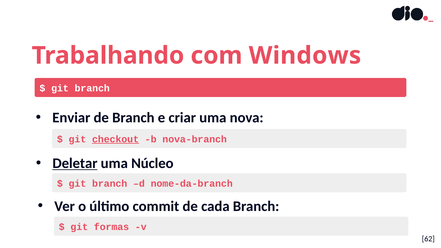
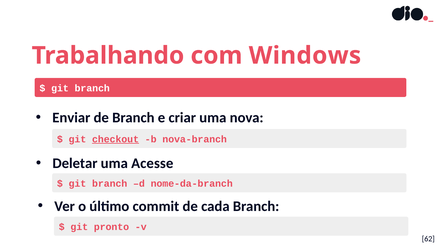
Deletar underline: present -> none
Núcleo: Núcleo -> Acesse
formas: formas -> pronto
